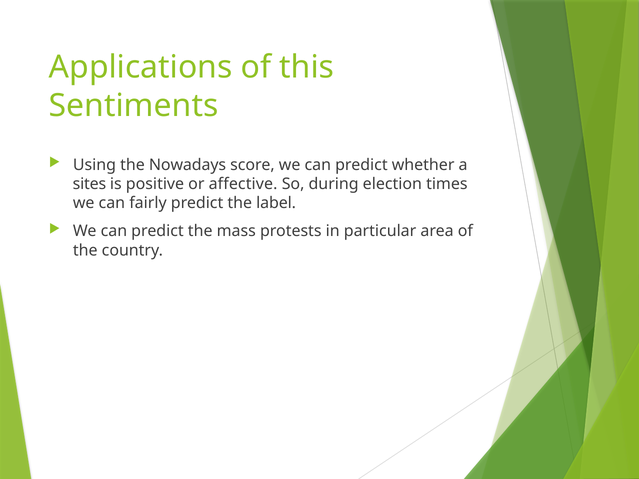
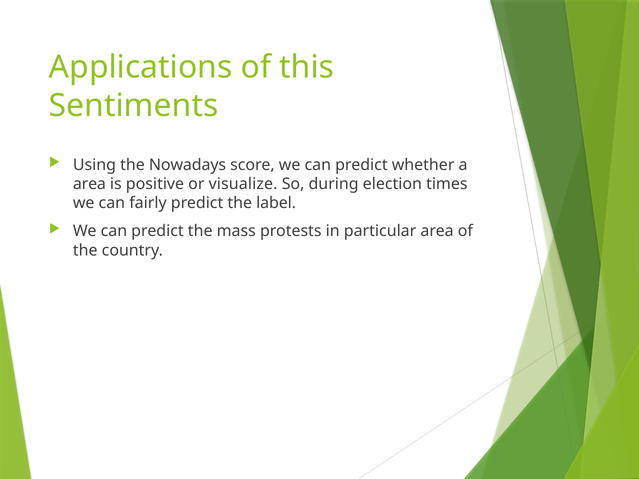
sites at (89, 184): sites -> area
affective: affective -> visualize
